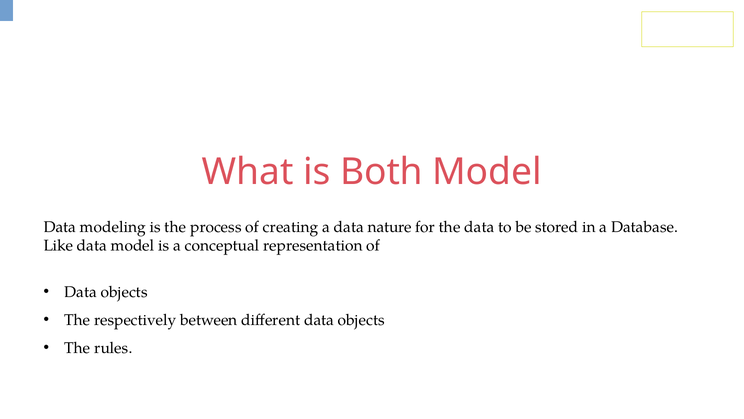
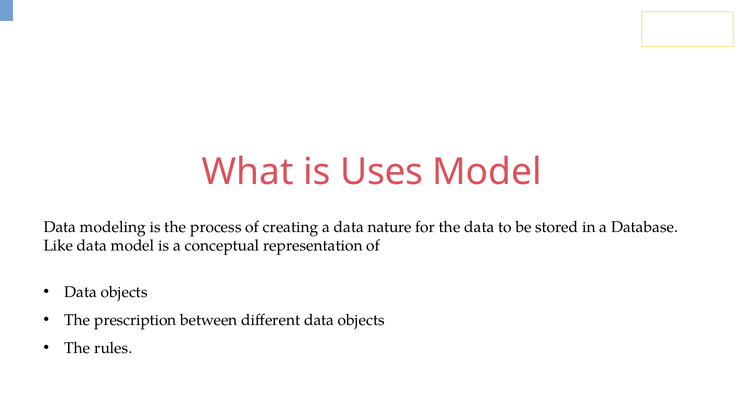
Both: Both -> Uses
respectively: respectively -> prescription
